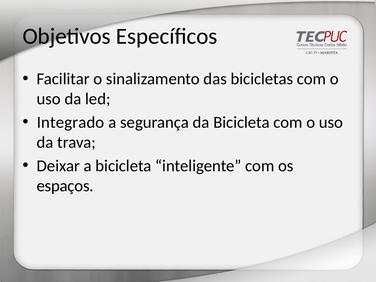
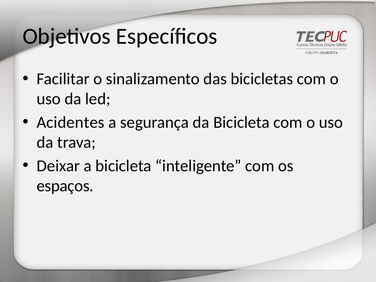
Integrado: Integrado -> Acidentes
